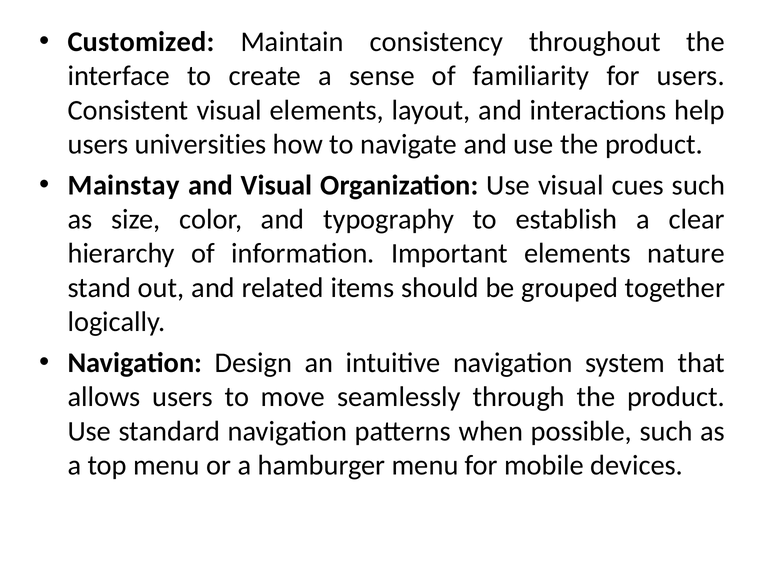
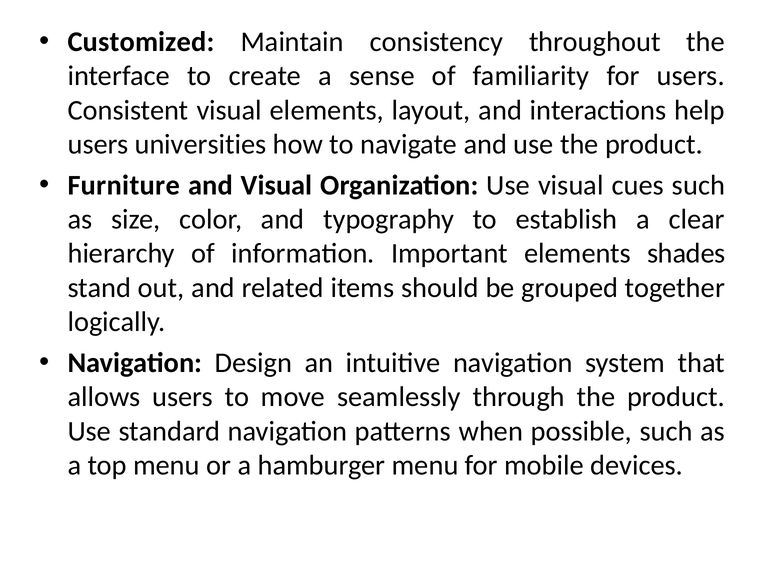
Mainstay: Mainstay -> Furniture
nature: nature -> shades
